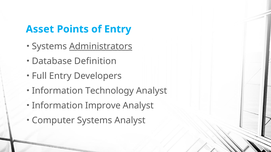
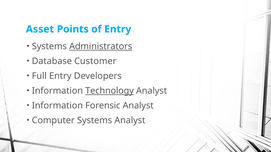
Definition: Definition -> Customer
Technology underline: none -> present
Improve: Improve -> Forensic
